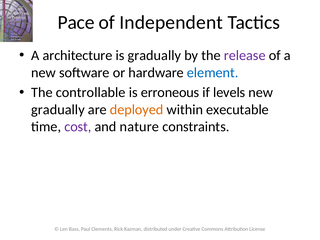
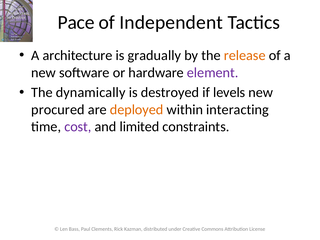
release colour: purple -> orange
element colour: blue -> purple
controllable: controllable -> dynamically
erroneous: erroneous -> destroyed
gradually at (58, 110): gradually -> procured
executable: executable -> interacting
nature: nature -> limited
